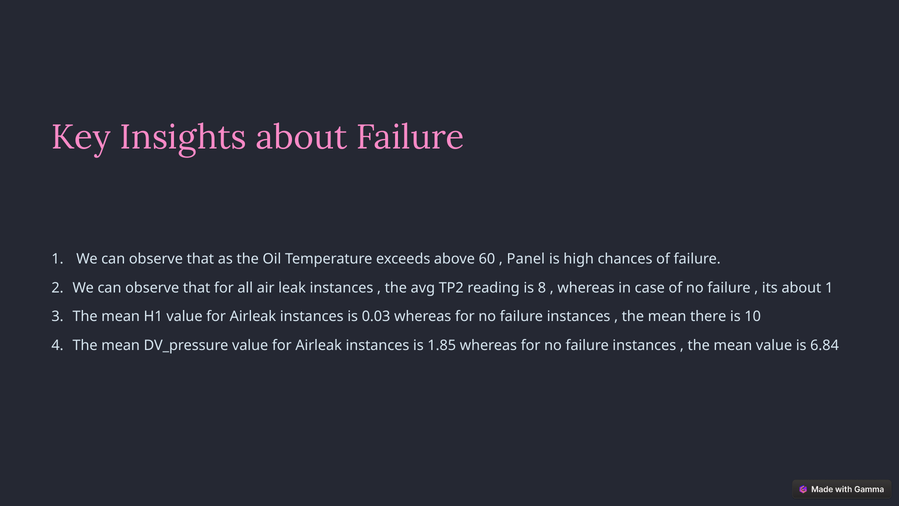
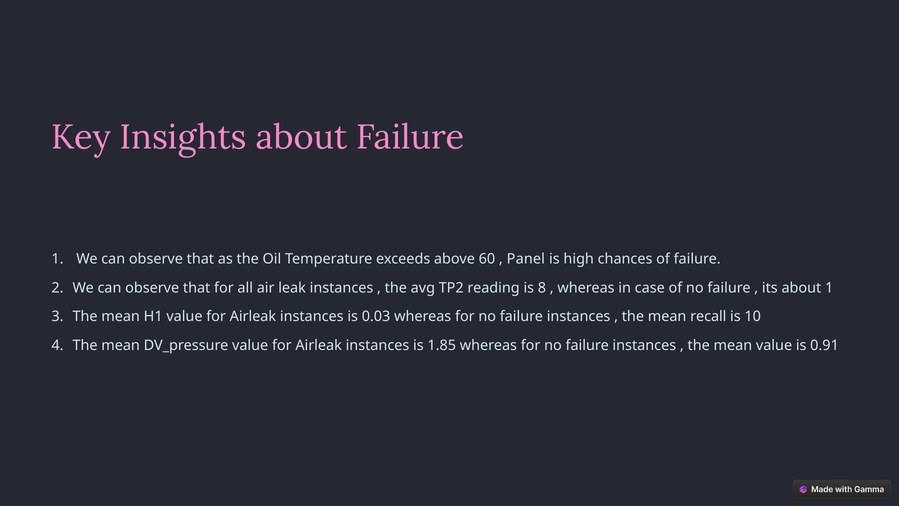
there: there -> recall
6.84: 6.84 -> 0.91
